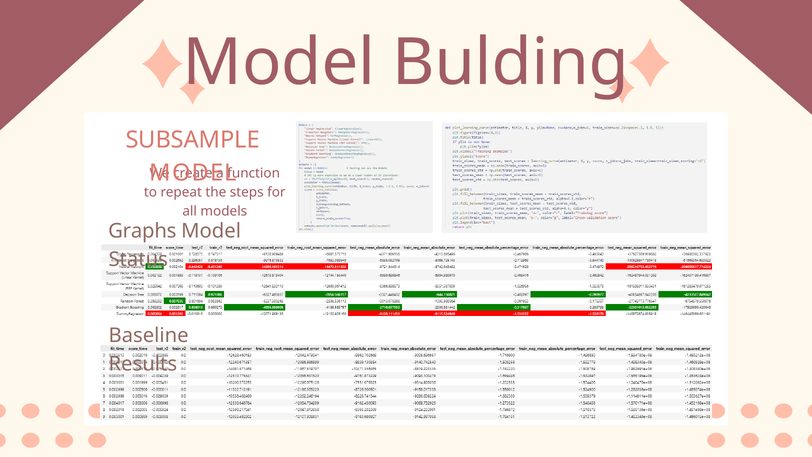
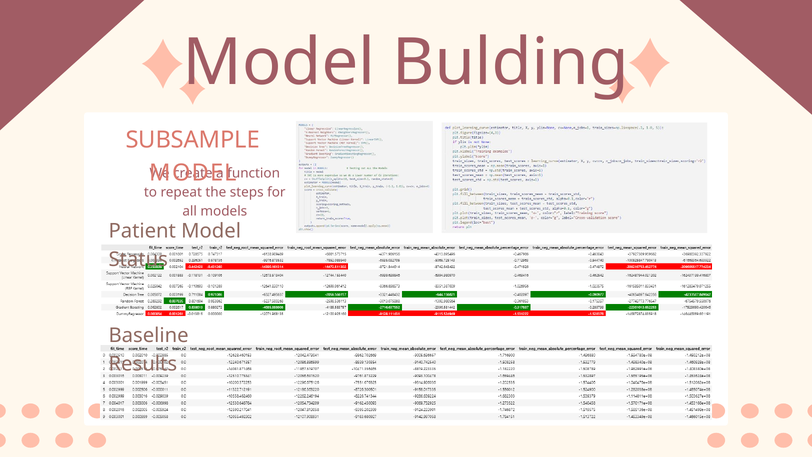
Graphs: Graphs -> Patient
